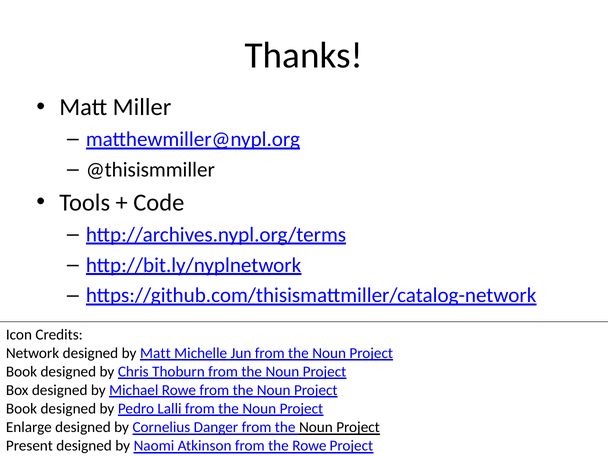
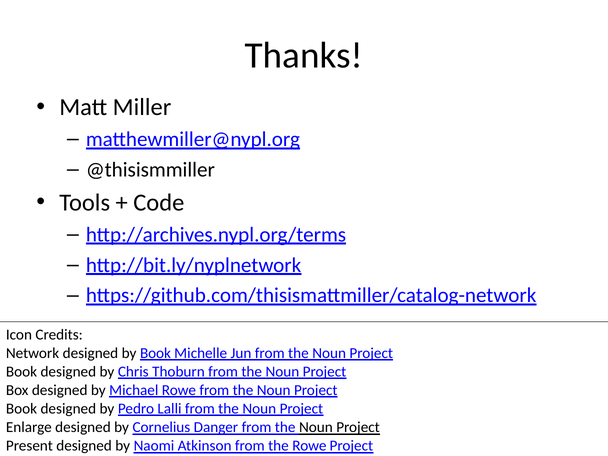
by Matt: Matt -> Book
